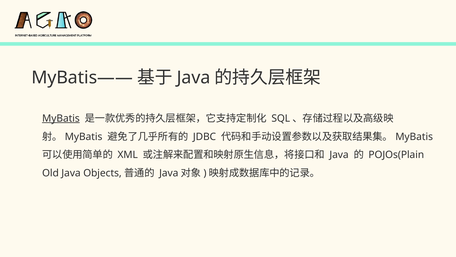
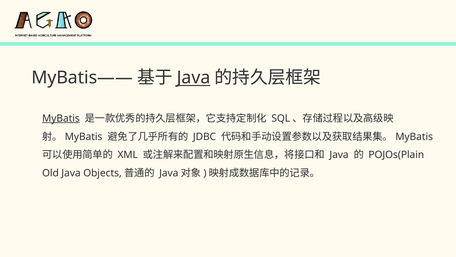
Java at (194, 78) underline: none -> present
